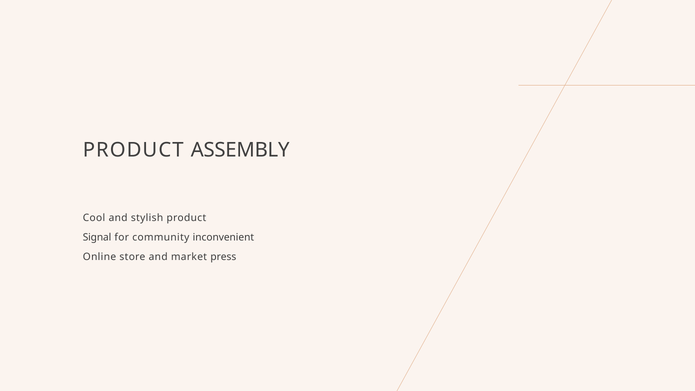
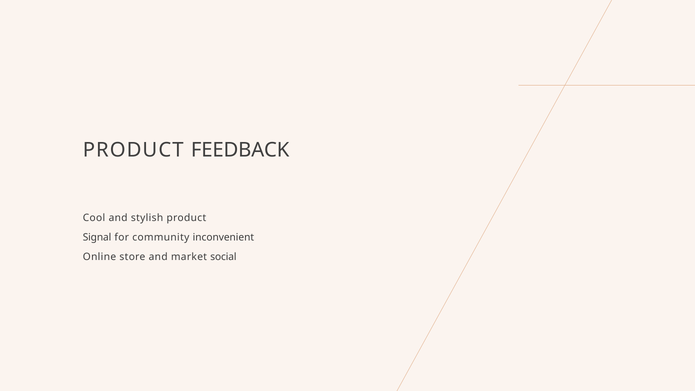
ASSEMBLY: ASSEMBLY -> FEEDBACK
press: press -> social
